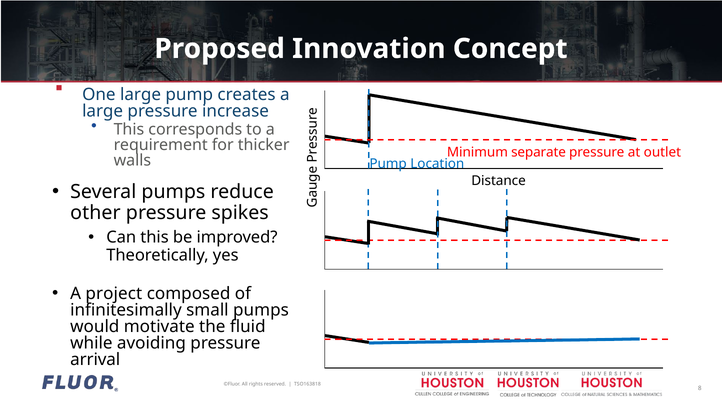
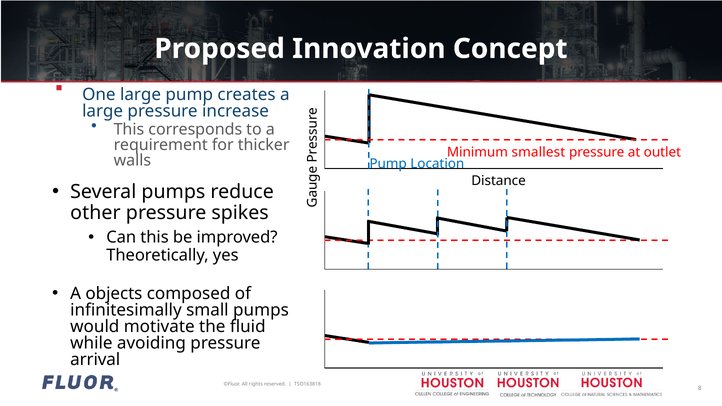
separate: separate -> smallest
project: project -> objects
